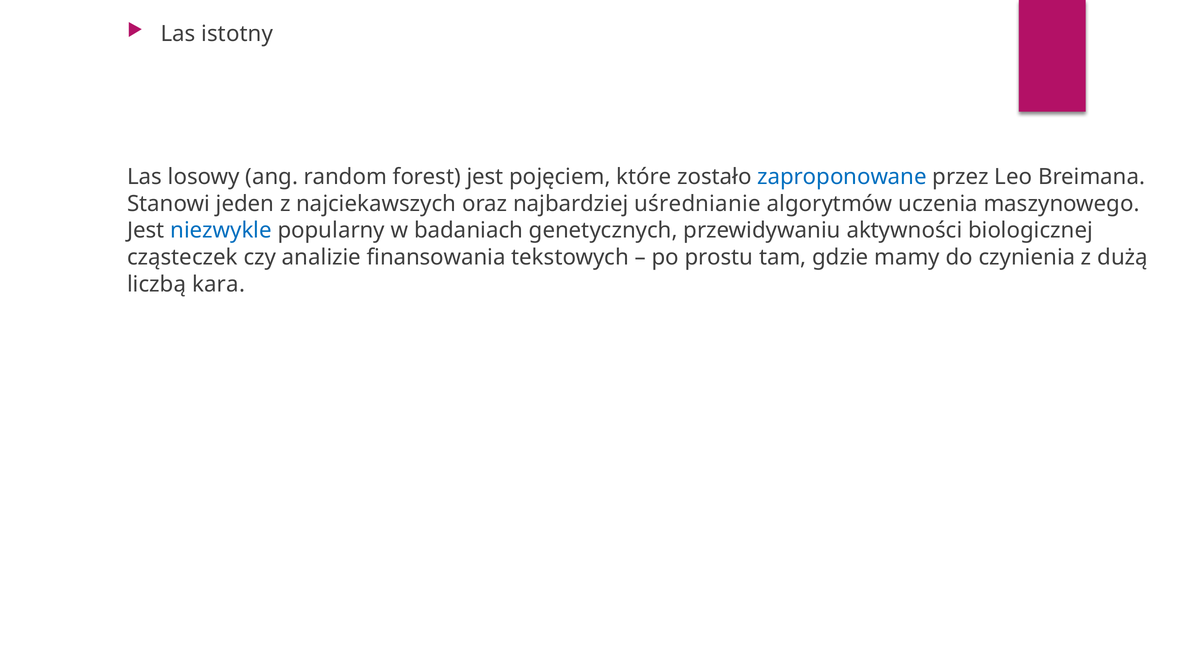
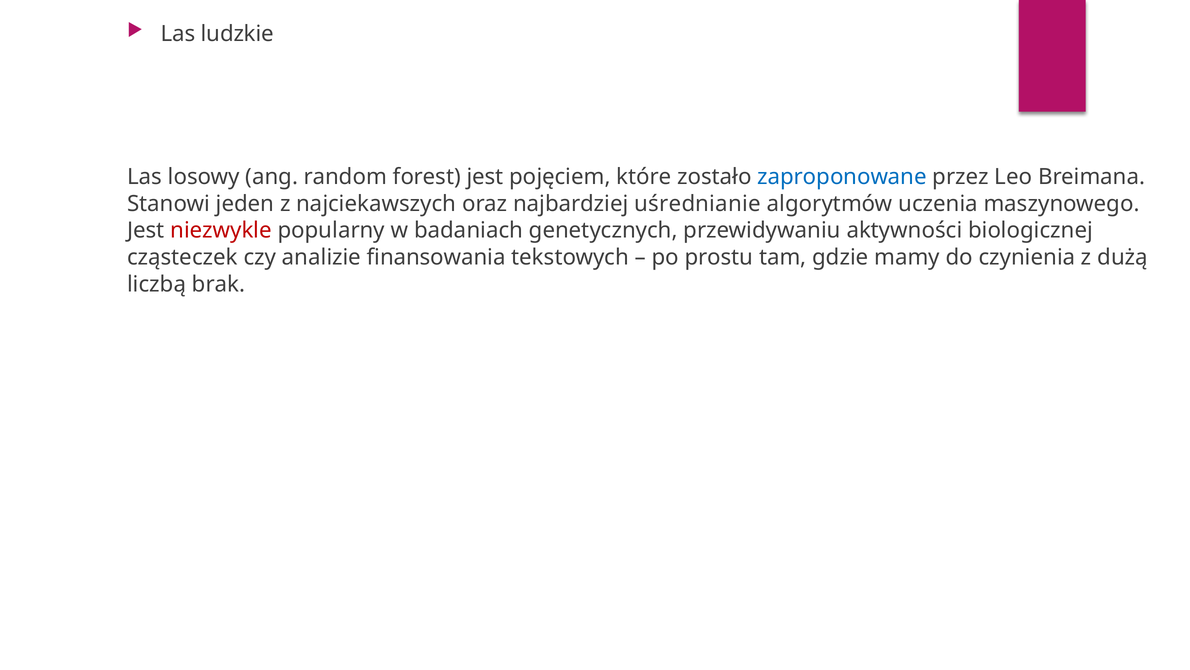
istotny: istotny -> ludzkie
niezwykle colour: blue -> red
kara: kara -> brak
